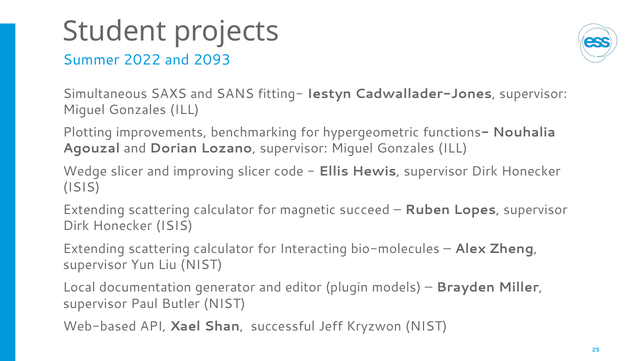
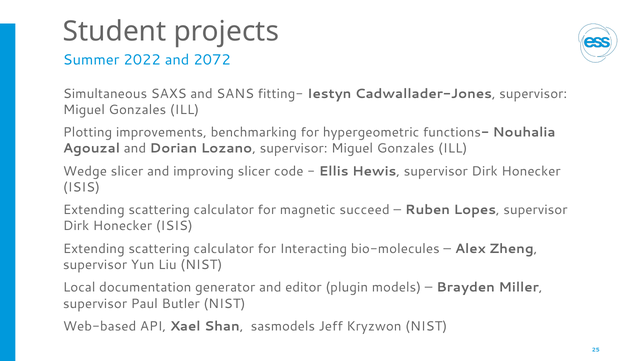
2093: 2093 -> 2072
successful: successful -> sasmodels
